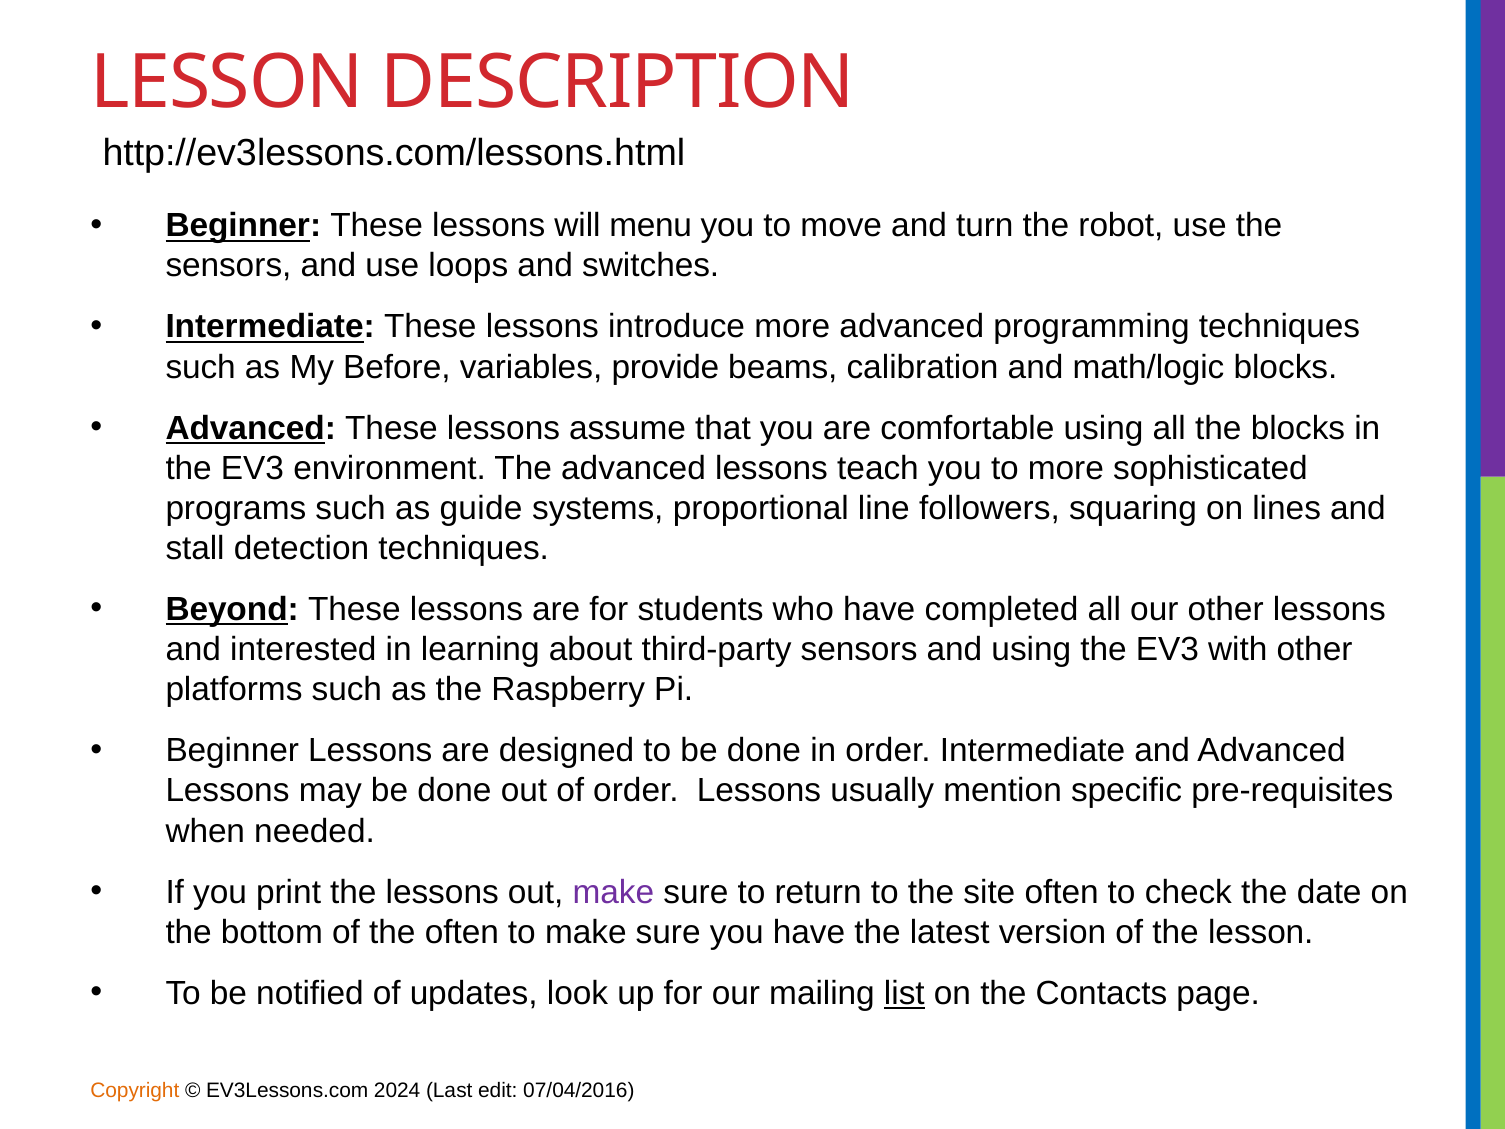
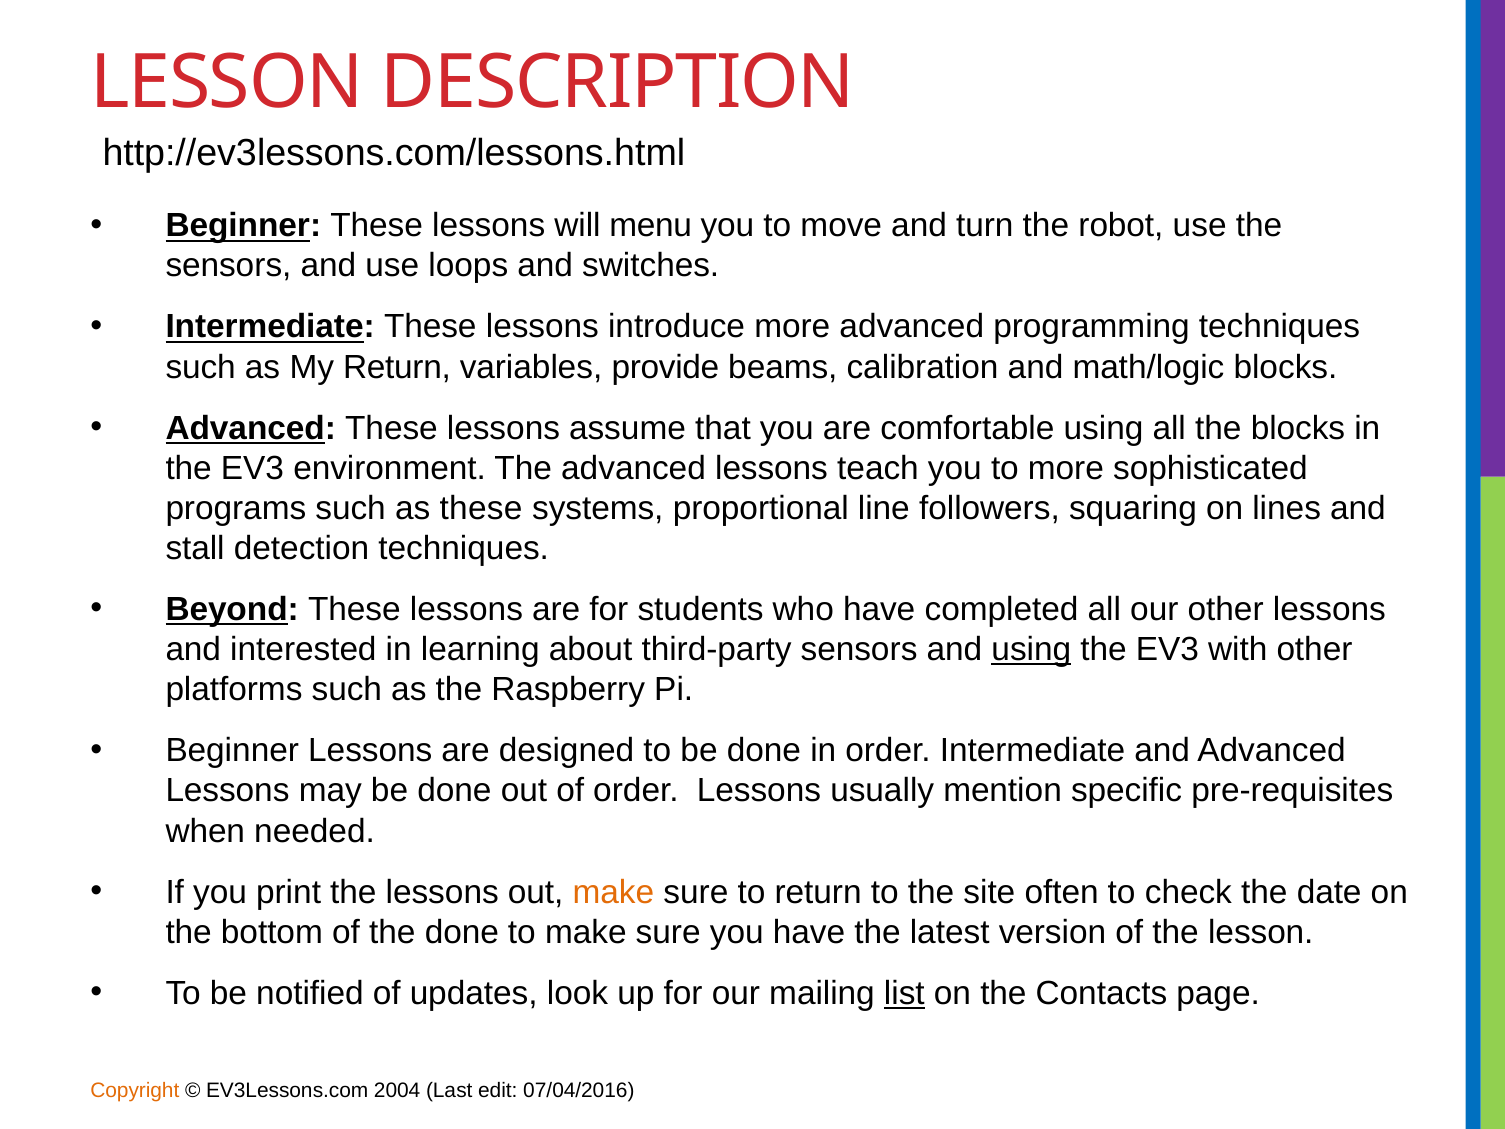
My Before: Before -> Return
as guide: guide -> these
using at (1031, 650) underline: none -> present
make at (613, 892) colour: purple -> orange
the often: often -> done
2024: 2024 -> 2004
